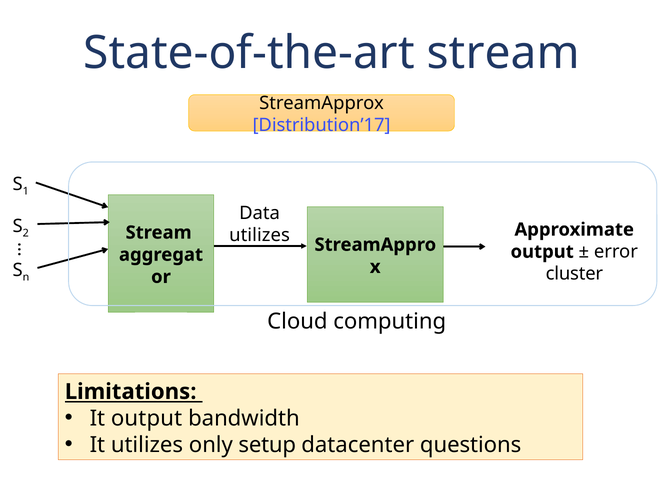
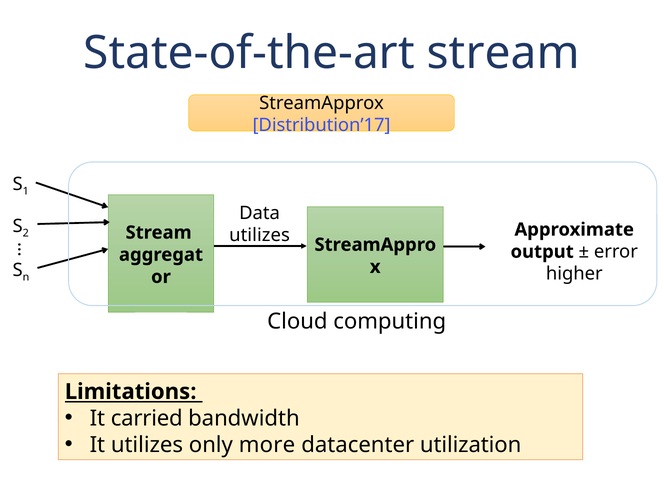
cluster: cluster -> higher
It output: output -> carried
setup: setup -> more
questions: questions -> utilization
